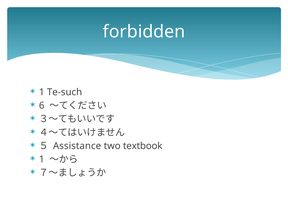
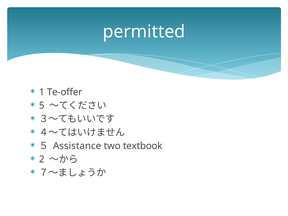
forbidden: forbidden -> permitted
Te-such: Te-such -> Te-offer
6: 6 -> 5
1 at (42, 159): 1 -> 2
